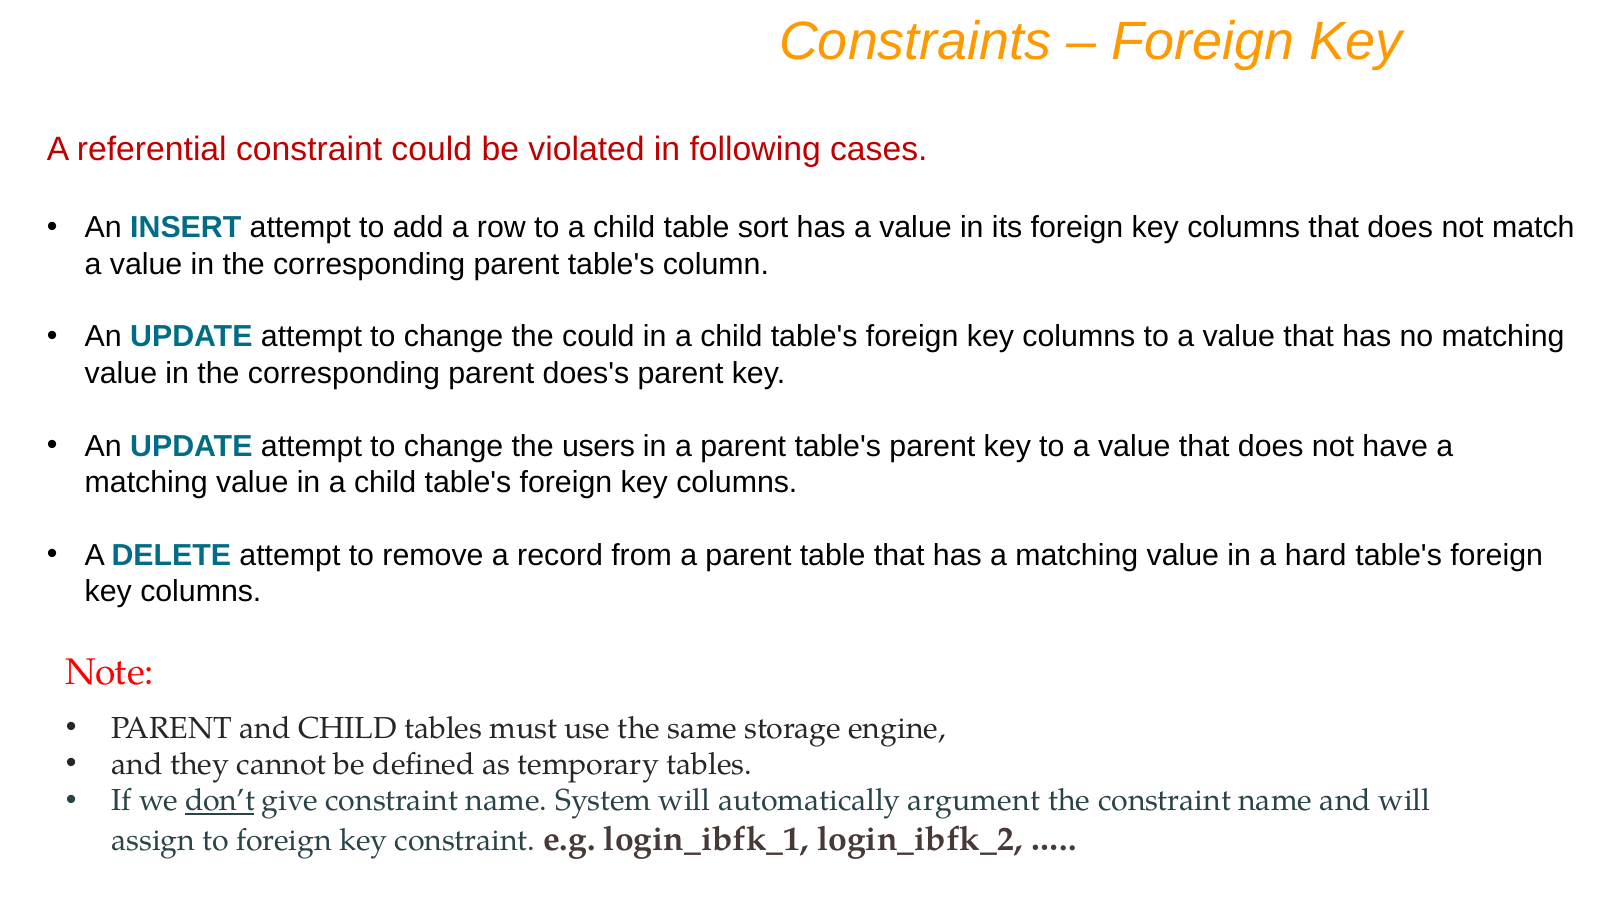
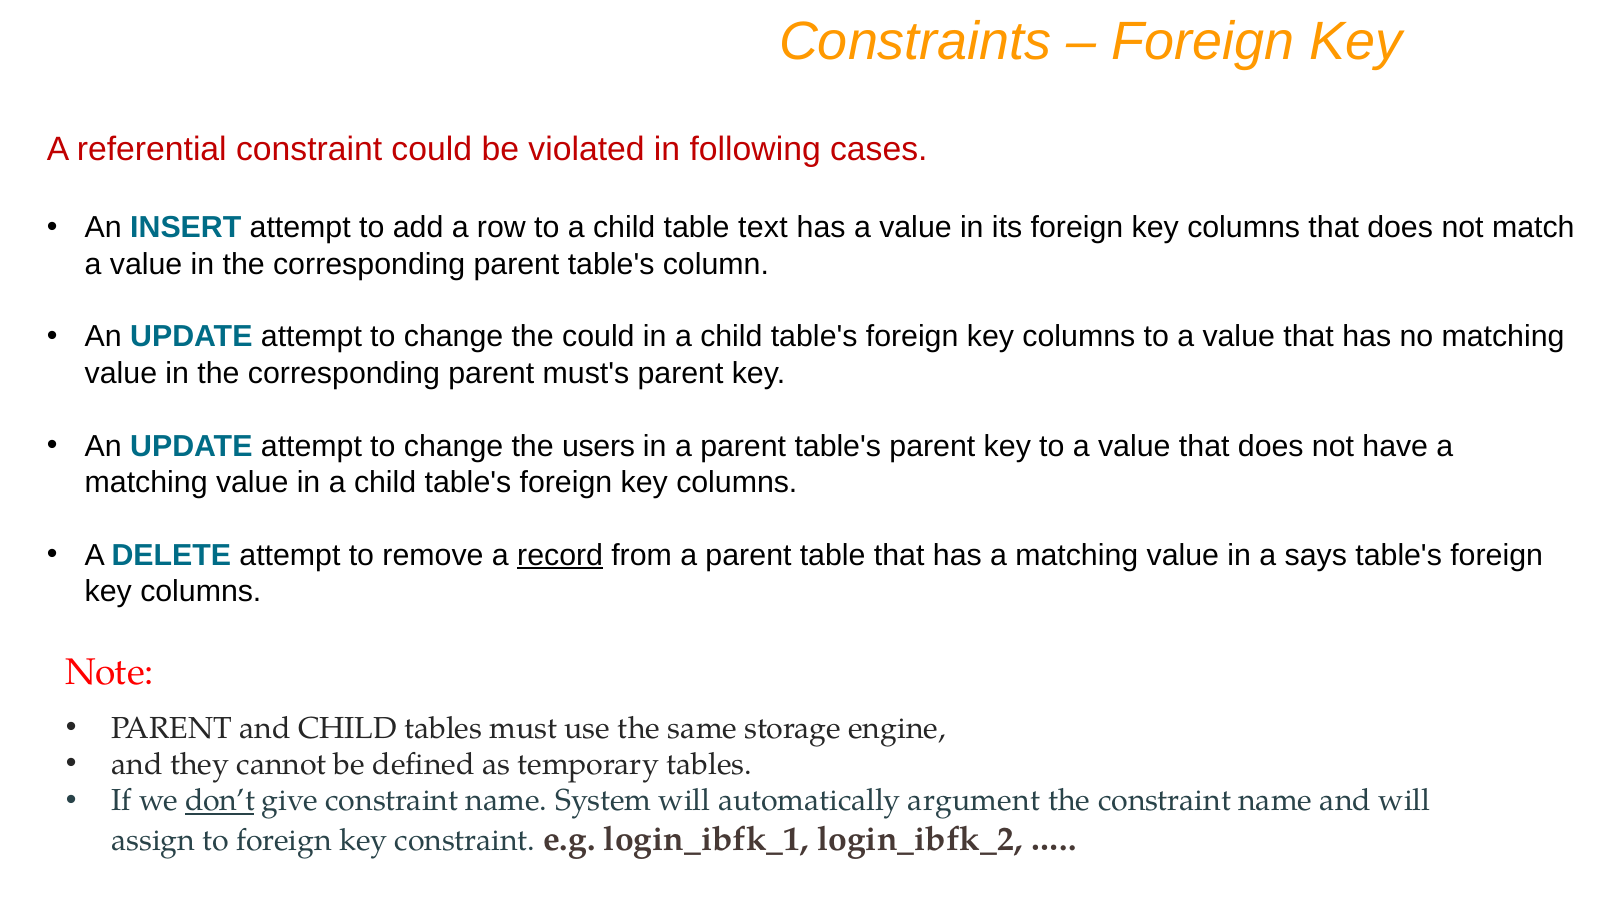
sort: sort -> text
does's: does's -> must's
record underline: none -> present
hard: hard -> says
